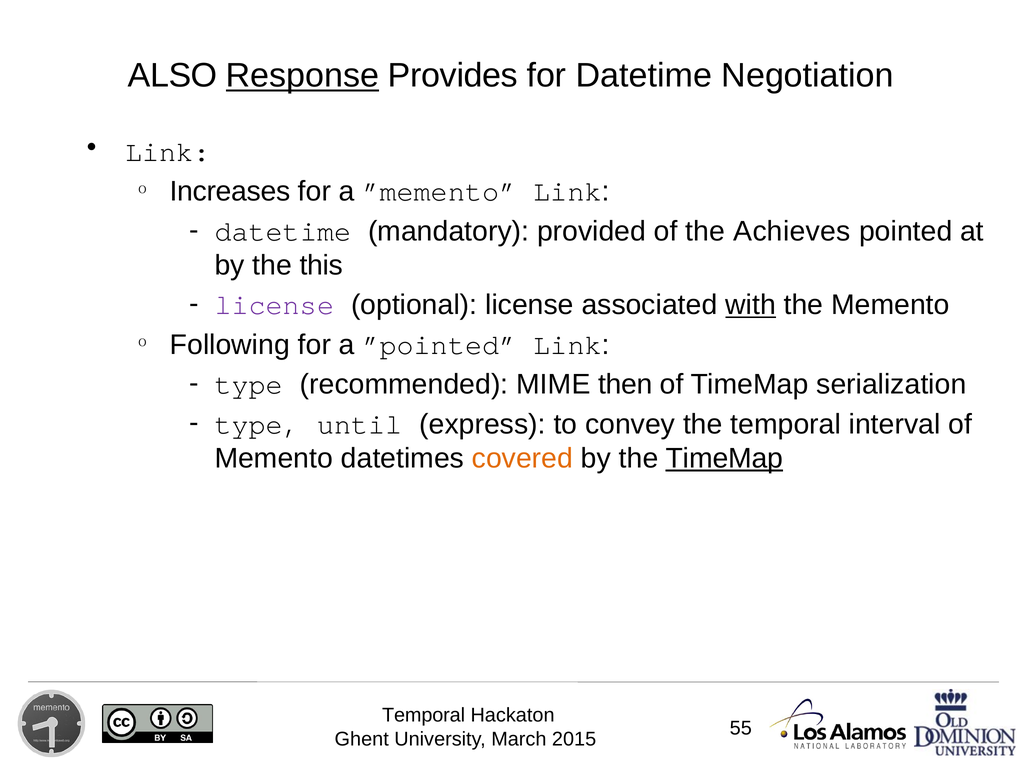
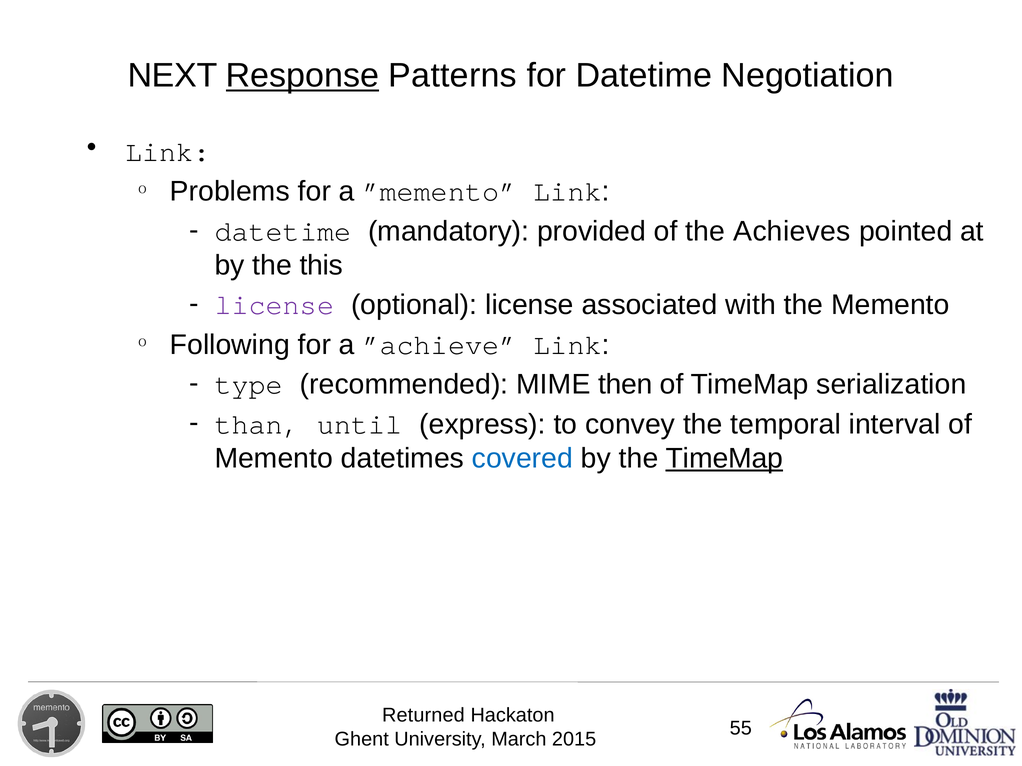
ALSO: ALSO -> NEXT
Provides: Provides -> Patterns
Increases: Increases -> Problems
with underline: present -> none
”pointed: ”pointed -> ”achieve
type at (257, 424): type -> than
covered colour: orange -> blue
Temporal at (424, 716): Temporal -> Returned
